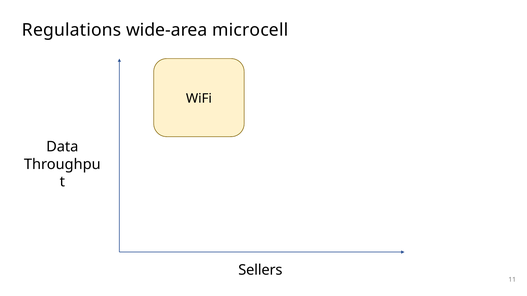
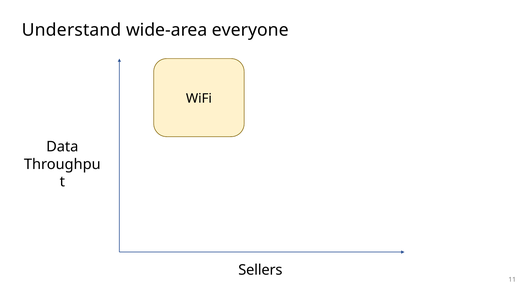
Regulations: Regulations -> Understand
microcell: microcell -> everyone
